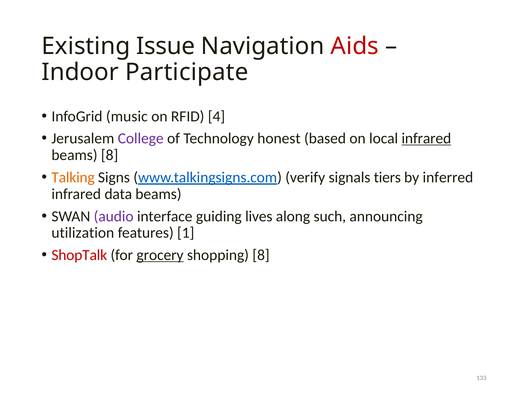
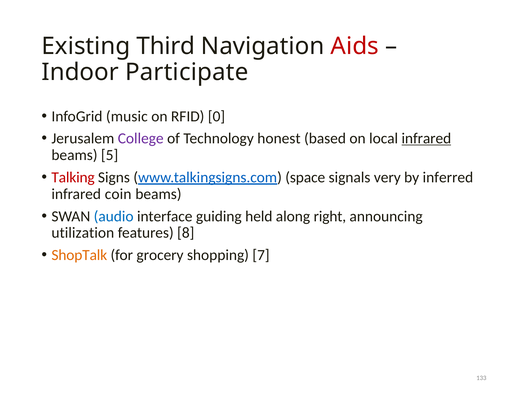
Issue: Issue -> Third
4: 4 -> 0
beams 8: 8 -> 5
Talking colour: orange -> red
verify: verify -> space
tiers: tiers -> very
data: data -> coin
audio colour: purple -> blue
lives: lives -> held
such: such -> right
1: 1 -> 8
ShopTalk colour: red -> orange
grocery underline: present -> none
shopping 8: 8 -> 7
